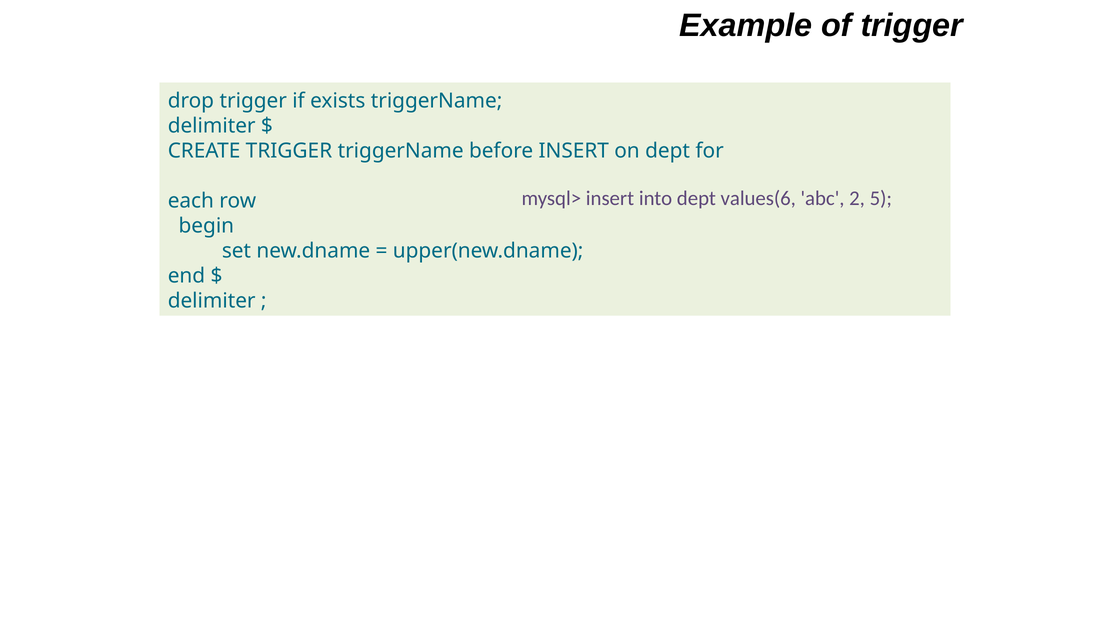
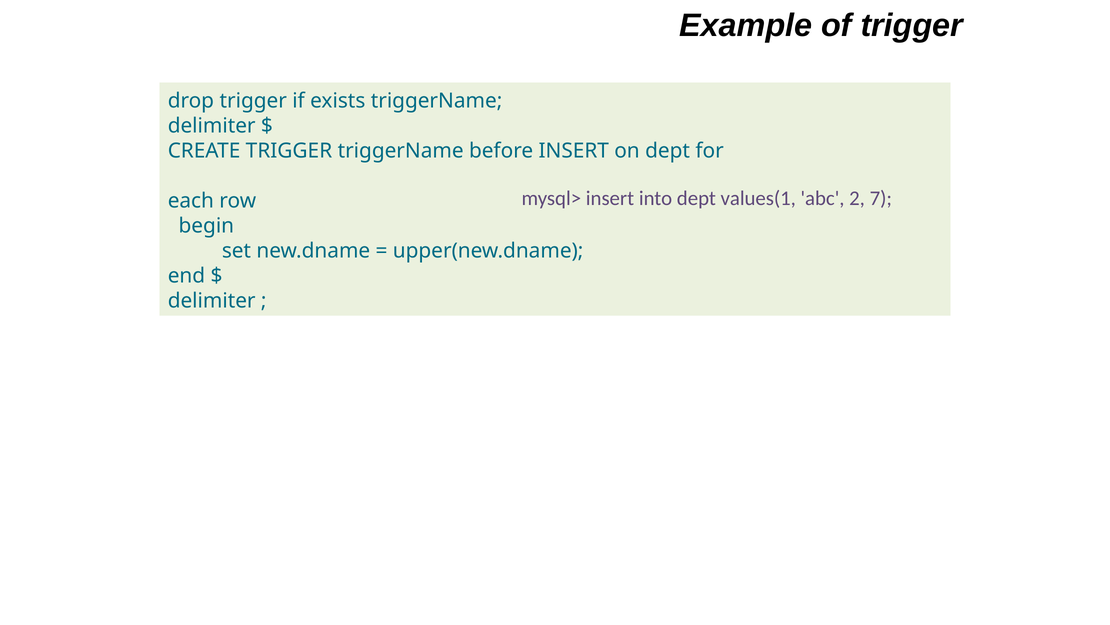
values(6: values(6 -> values(1
5: 5 -> 7
